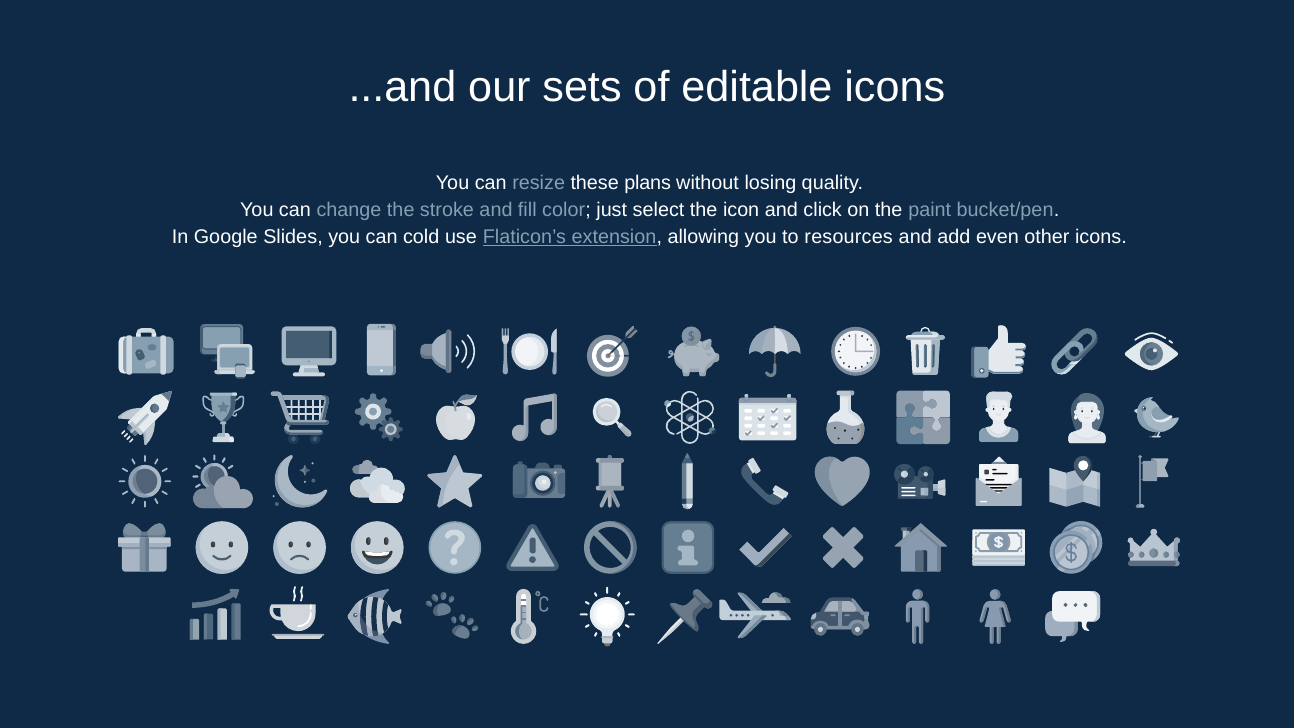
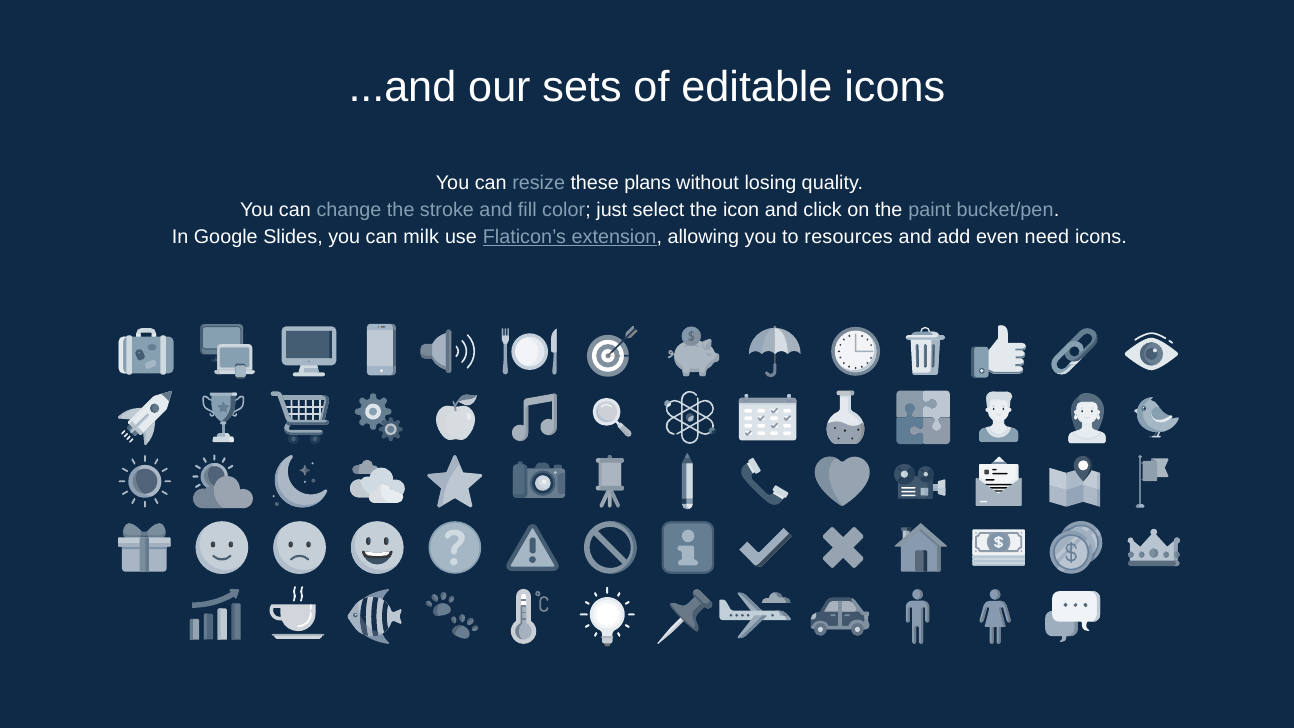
cold: cold -> milk
other: other -> need
